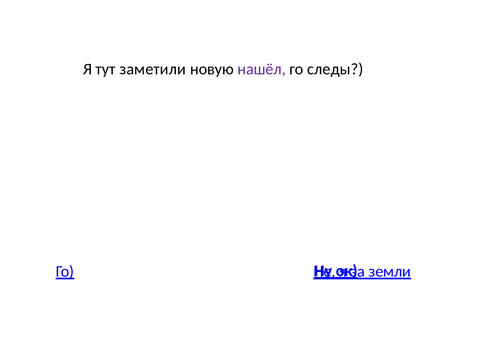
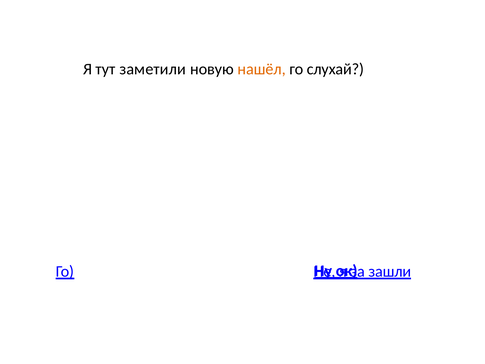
нашёл colour: purple -> orange
следы: следы -> слухай
земли: земли -> зашли
